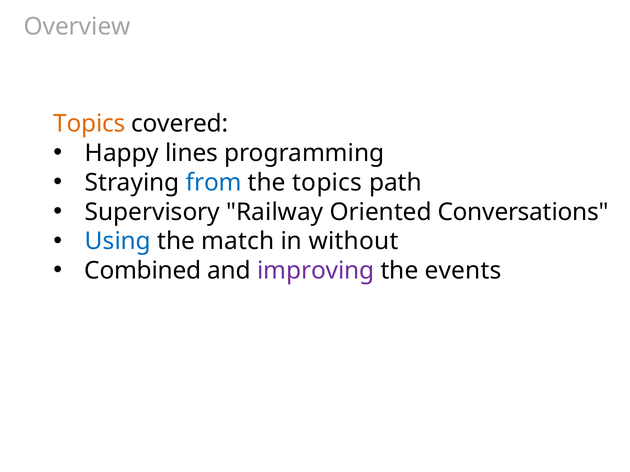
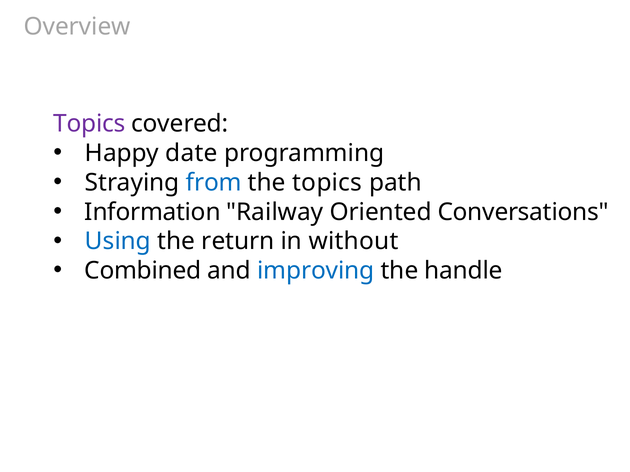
Topics at (89, 124) colour: orange -> purple
lines: lines -> date
Supervisory: Supervisory -> Information
match: match -> return
improving colour: purple -> blue
events: events -> handle
